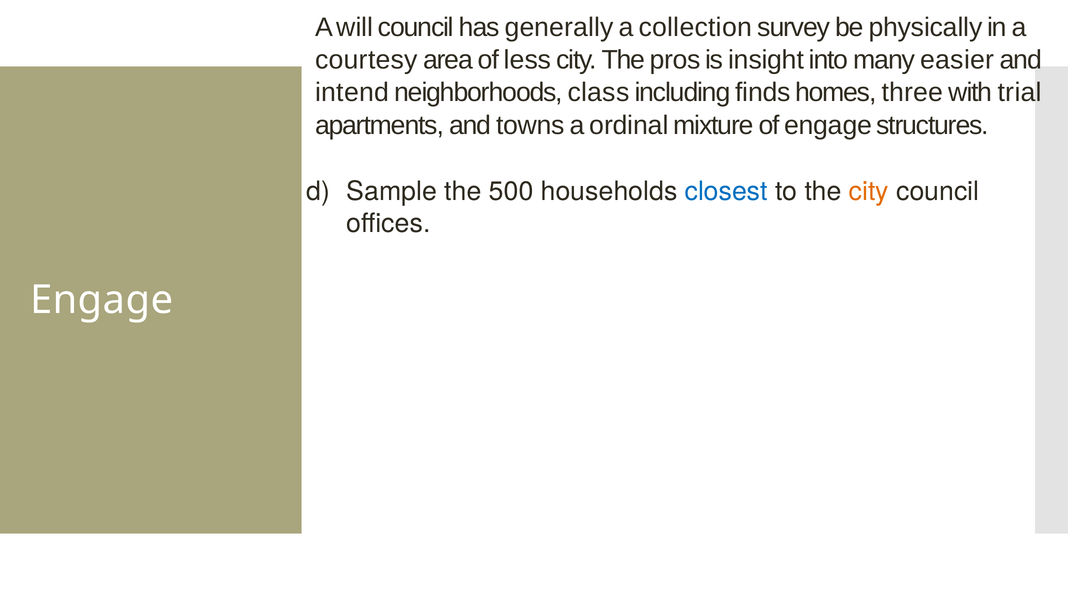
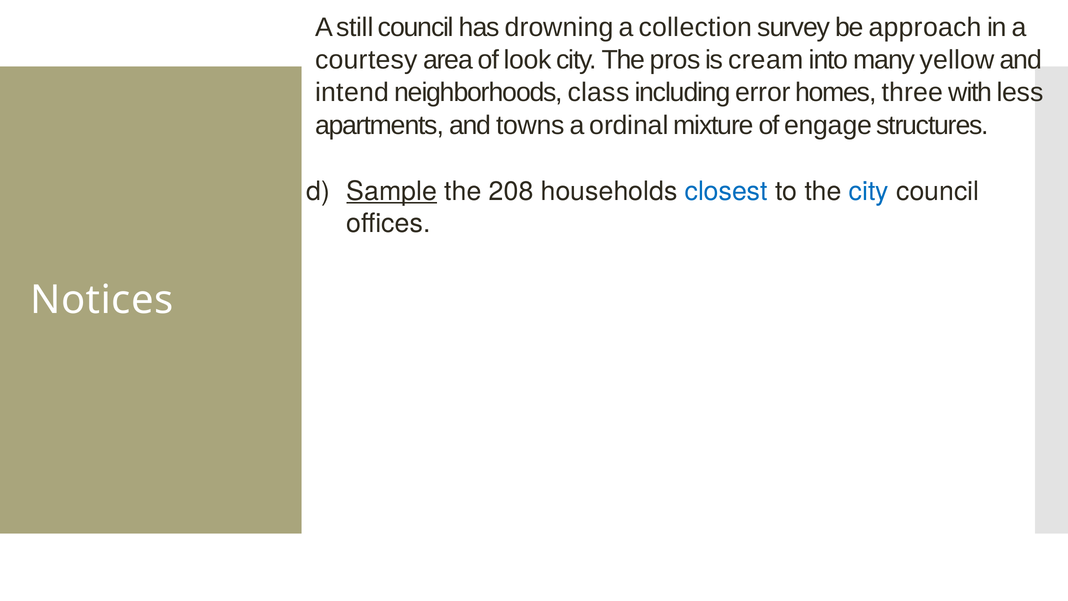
will: will -> still
generally: generally -> drowning
physically: physically -> approach
less: less -> look
insight: insight -> cream
easier: easier -> yellow
finds: finds -> error
trial: trial -> less
Sample underline: none -> present
500: 500 -> 208
city at (869, 191) colour: orange -> blue
Engage at (102, 300): Engage -> Notices
